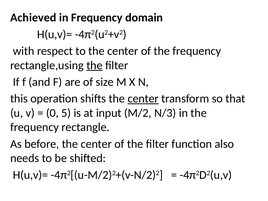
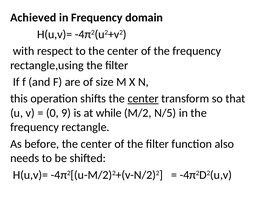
the at (94, 65) underline: present -> none
5: 5 -> 9
input: input -> while
N/3: N/3 -> N/5
